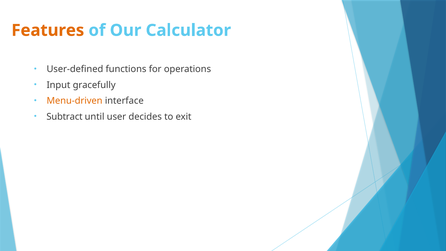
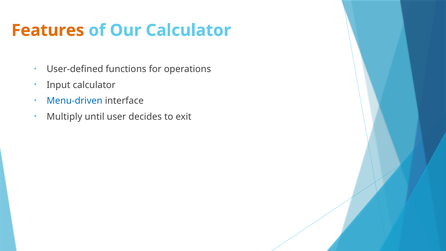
Input gracefully: gracefully -> calculator
Menu-driven colour: orange -> blue
Subtract: Subtract -> Multiply
